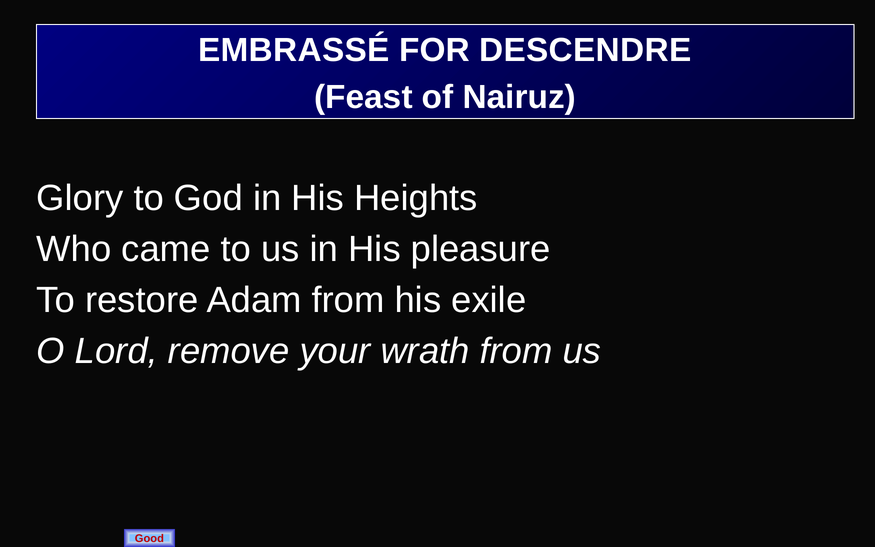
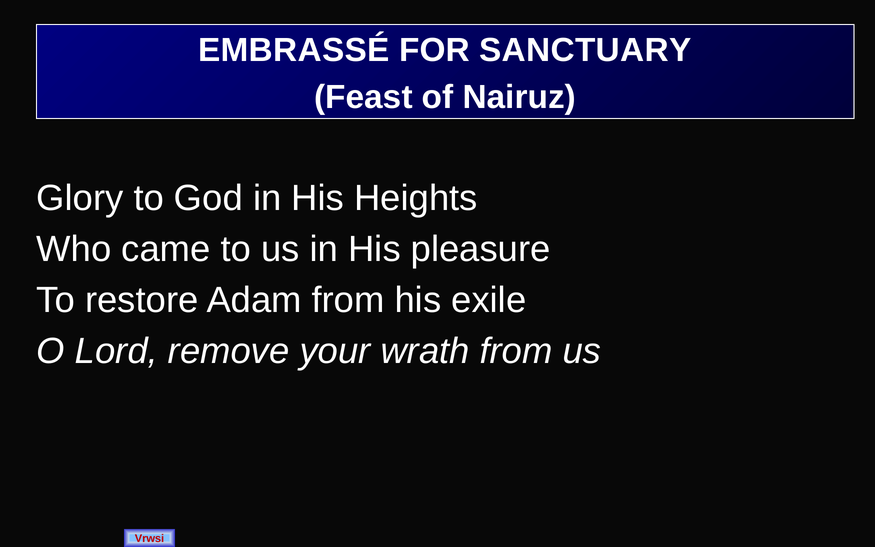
DESCENDRE: DESCENDRE -> SANCTUARY
Good: Good -> Vrwsi
